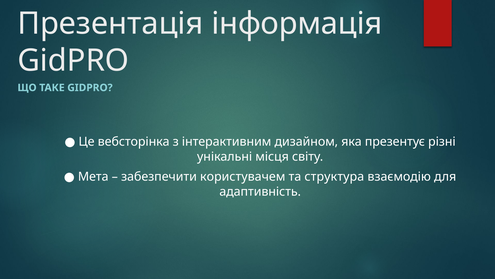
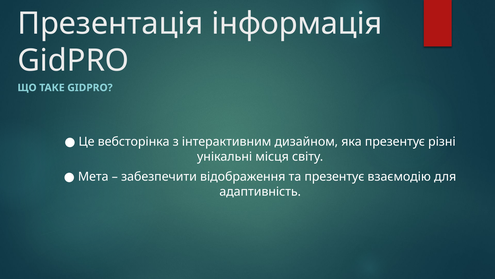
користувачем: користувачем -> відображення
та структура: структура -> презентує
